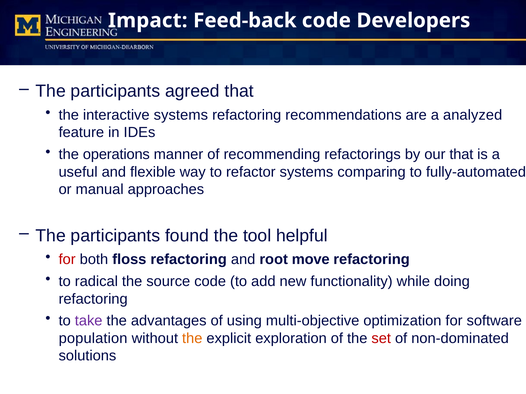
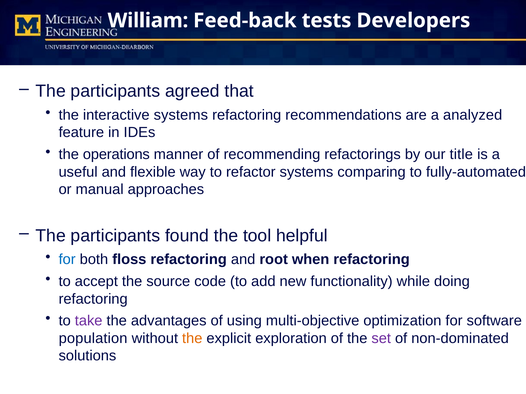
Impact: Impact -> William
Feed-back code: code -> tests
our that: that -> title
for at (67, 260) colour: red -> blue
move: move -> when
radical: radical -> accept
set colour: red -> purple
